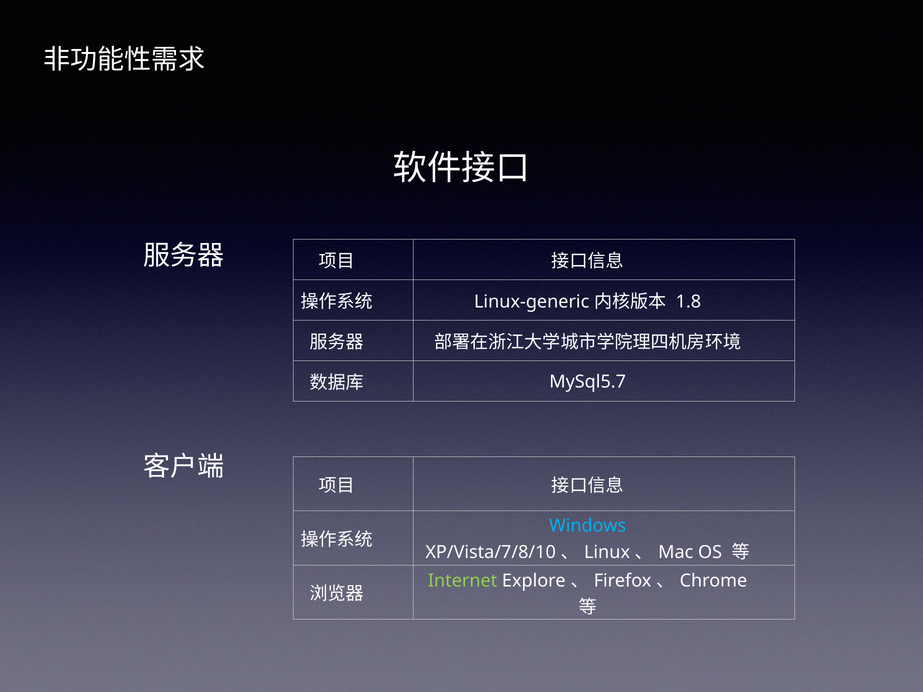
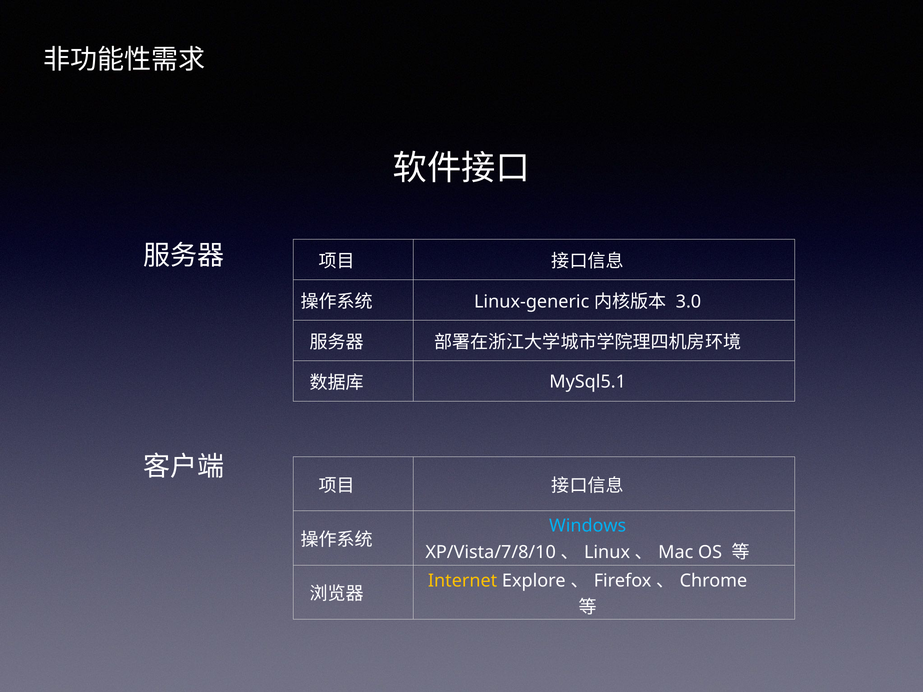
1.8: 1.8 -> 3.0
MySql5.7: MySql5.7 -> MySql5.1
Internet colour: light green -> yellow
